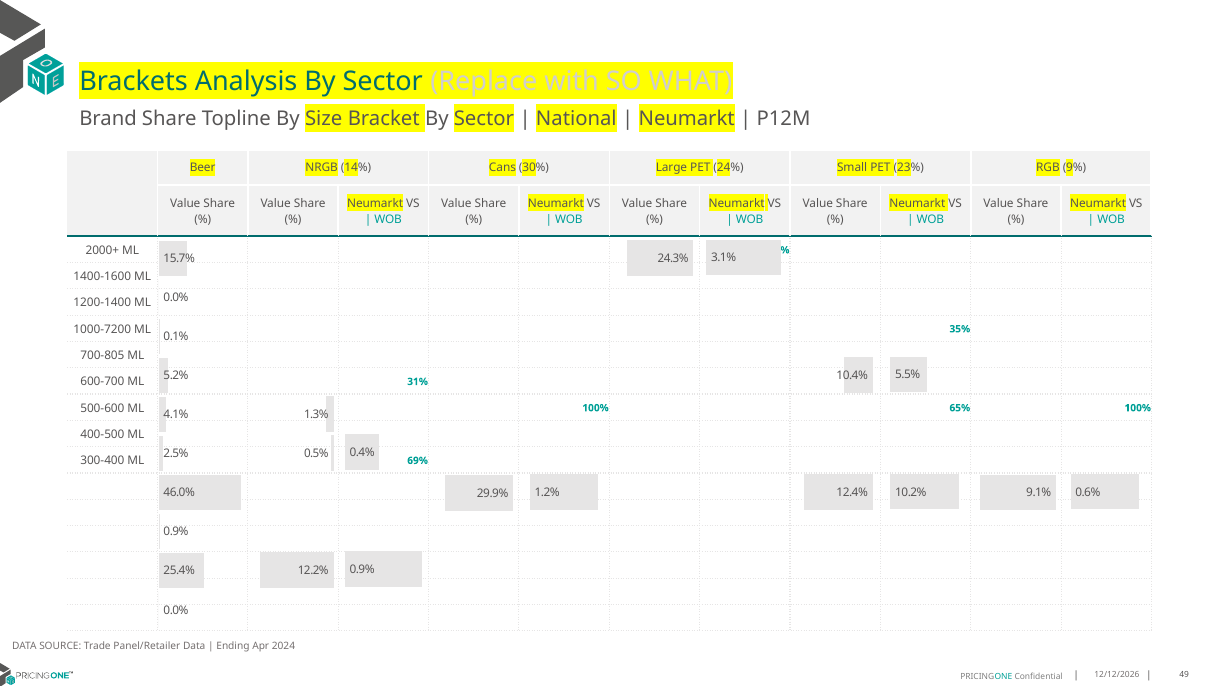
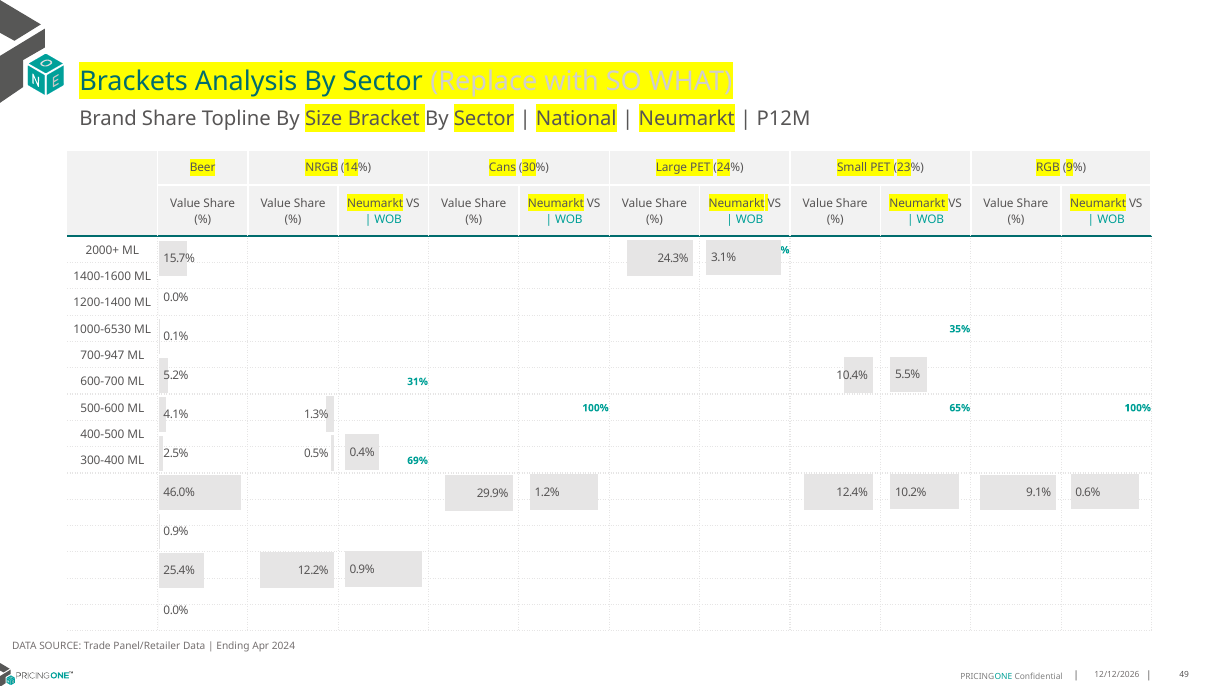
1000-7200: 1000-7200 -> 1000-6530
700-805: 700-805 -> 700-947
